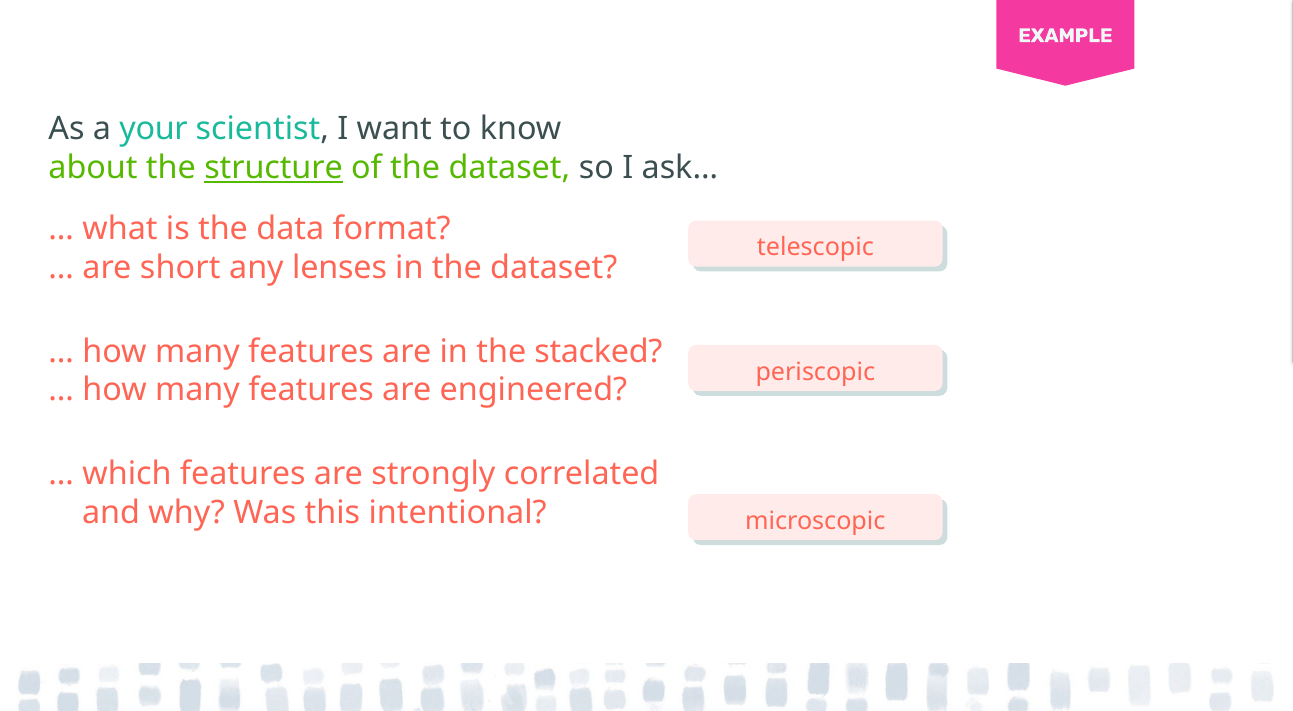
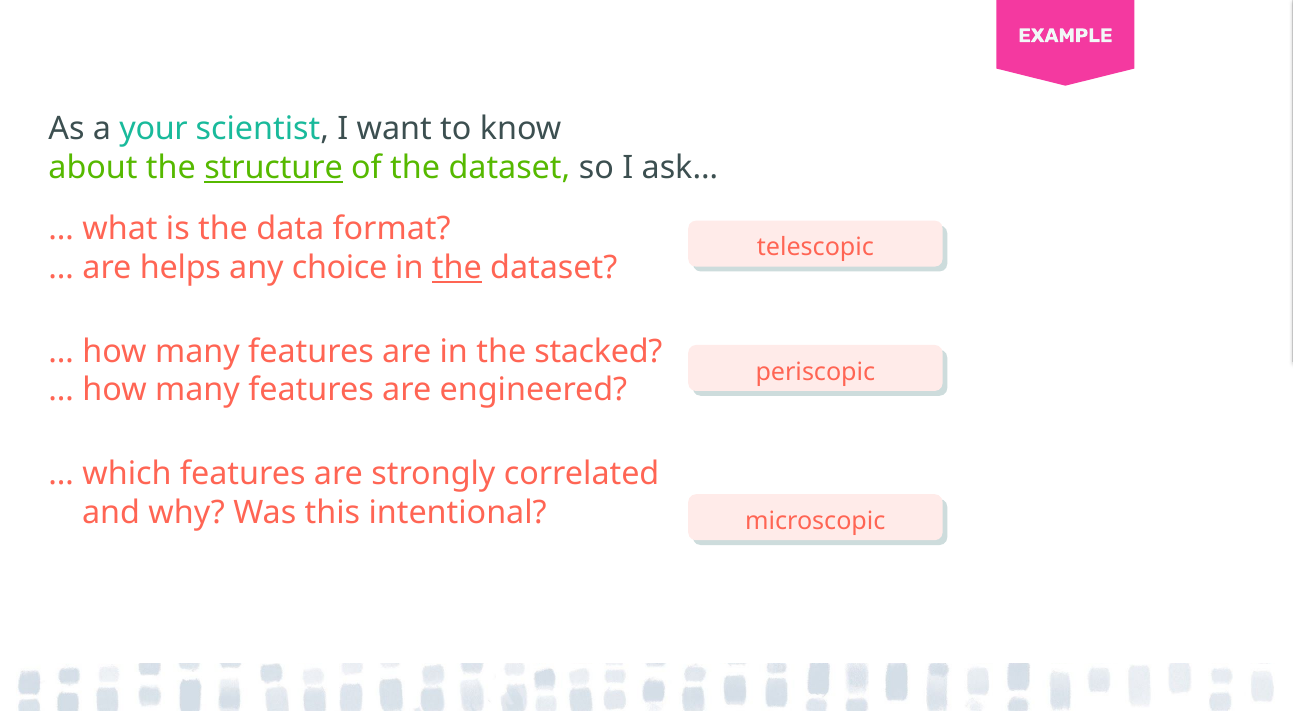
short: short -> helps
lenses: lenses -> choice
the at (457, 268) underline: none -> present
